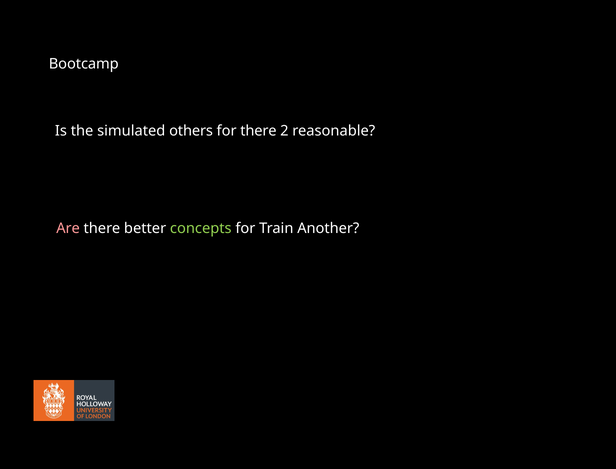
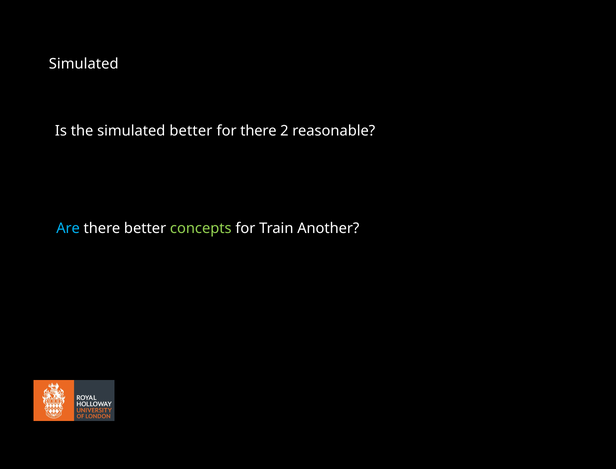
Bootcamp at (84, 64): Bootcamp -> Simulated
simulated others: others -> better
Are colour: pink -> light blue
